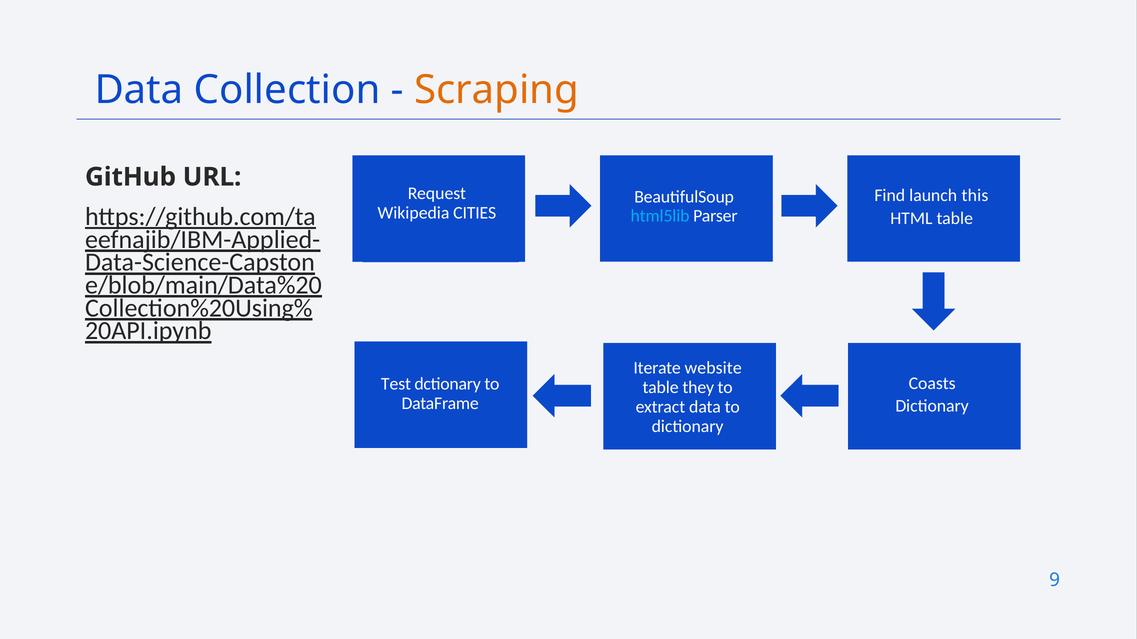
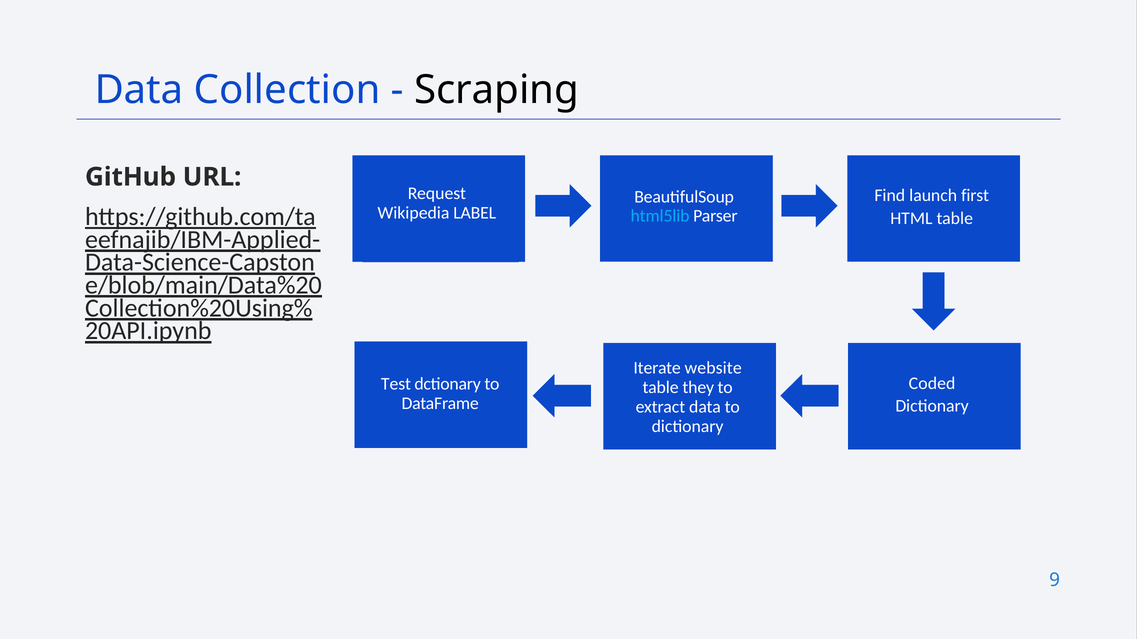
Scraping colour: orange -> black
this: this -> first
CITIES: CITIES -> LABEL
Coasts: Coasts -> Coded
